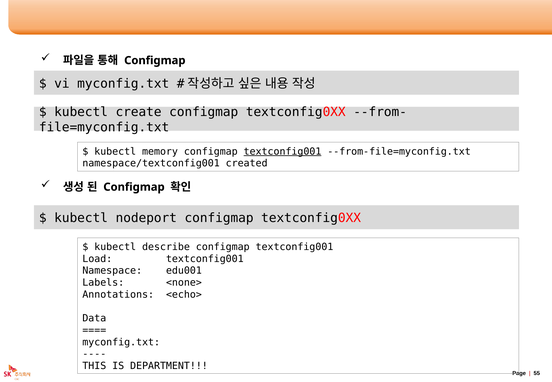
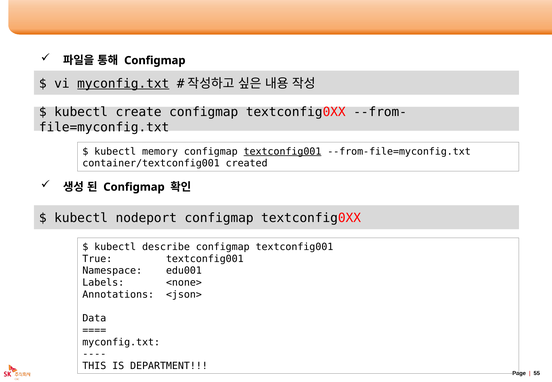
myconfig.txt at (123, 84) underline: none -> present
namespace/textconfig001: namespace/textconfig001 -> container/textconfig001
Load: Load -> True
<echo>: <echo> -> <json>
